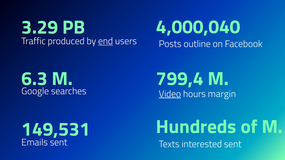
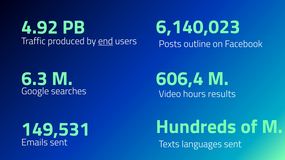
4,000,040: 4,000,040 -> 6,140,023
3.29: 3.29 -> 4.92
799,4: 799,4 -> 606,4
Video underline: present -> none
margin: margin -> results
interested: interested -> languages
